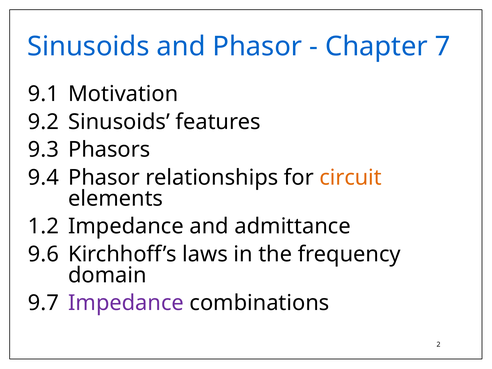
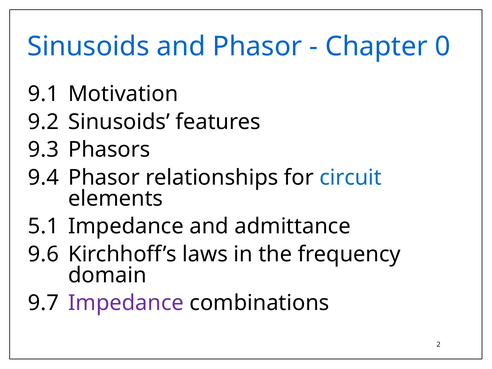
7: 7 -> 0
circuit colour: orange -> blue
1.2: 1.2 -> 5.1
